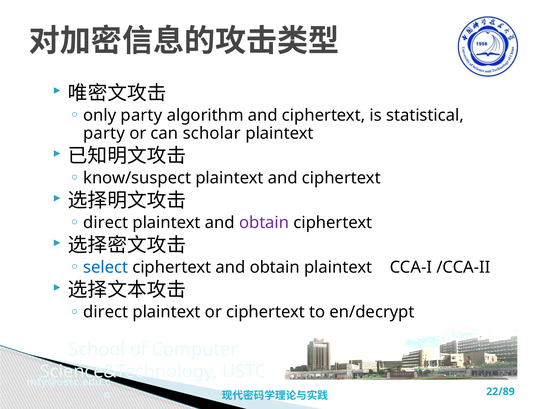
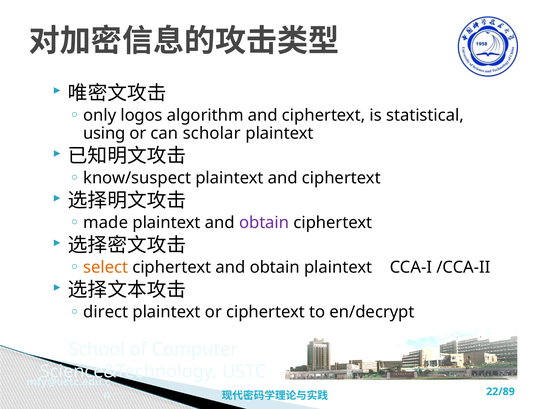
only party: party -> logos
party at (104, 133): party -> using
direct at (106, 223): direct -> made
select colour: blue -> orange
